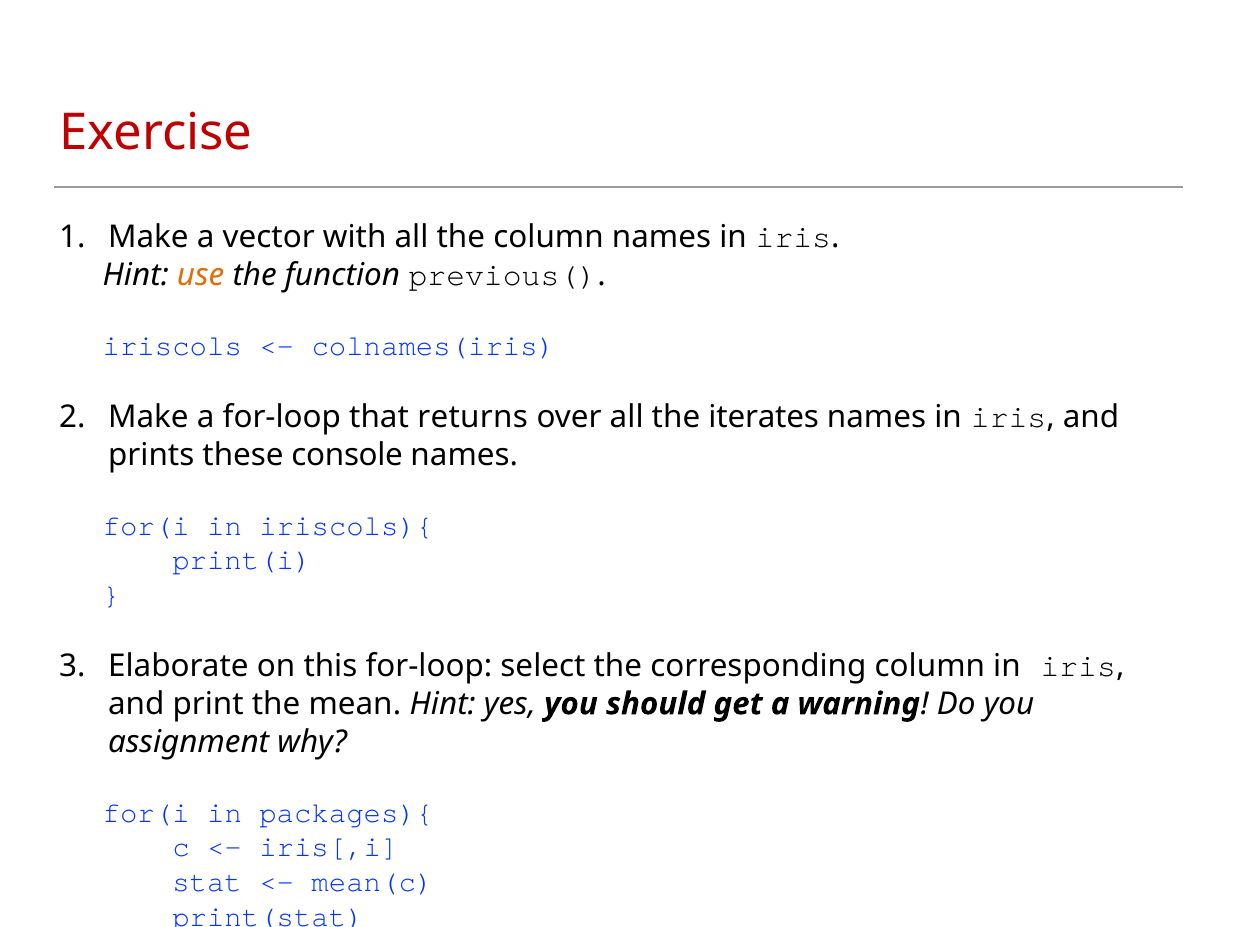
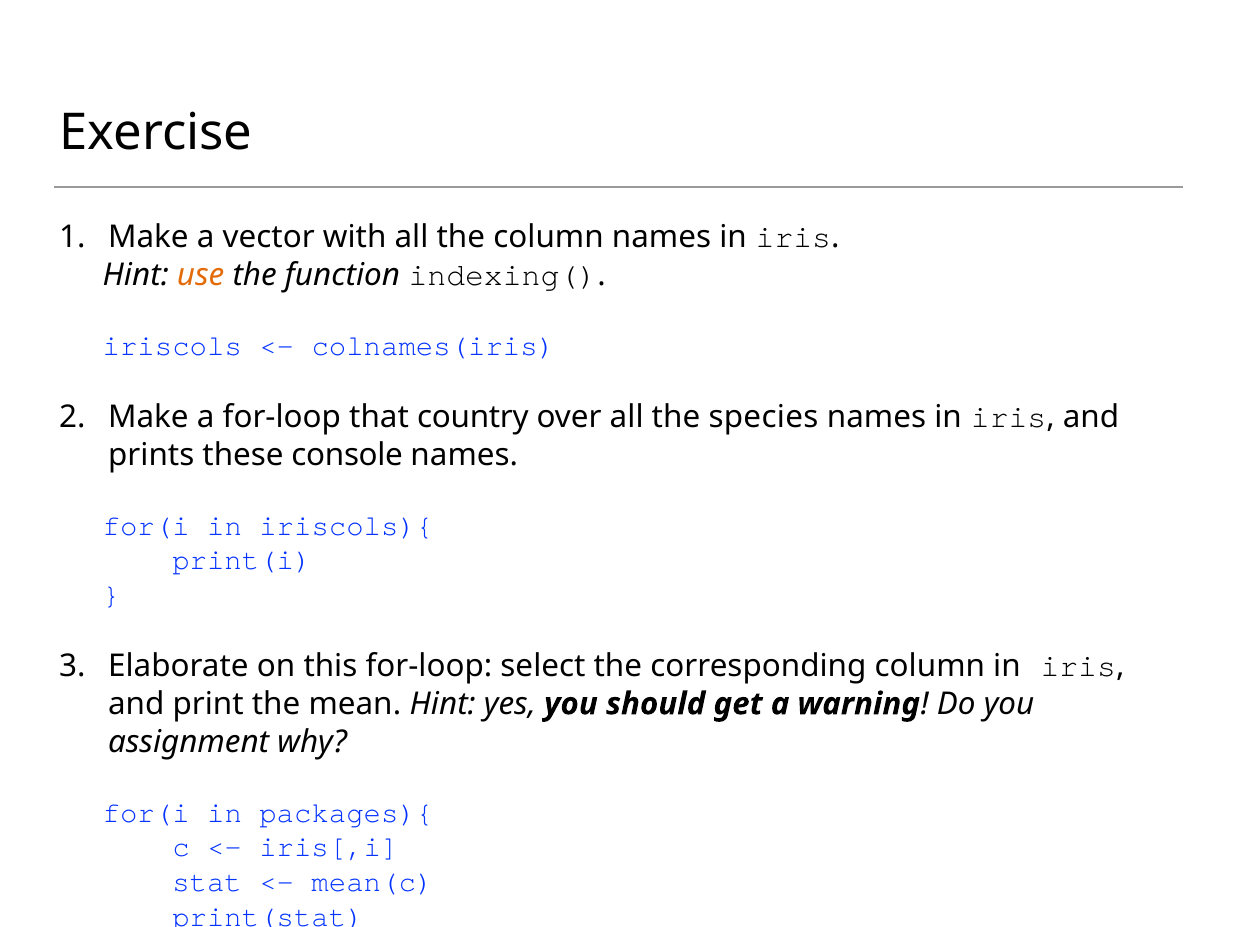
Exercise colour: red -> black
previous(: previous( -> indexing(
returns: returns -> country
iterates: iterates -> species
